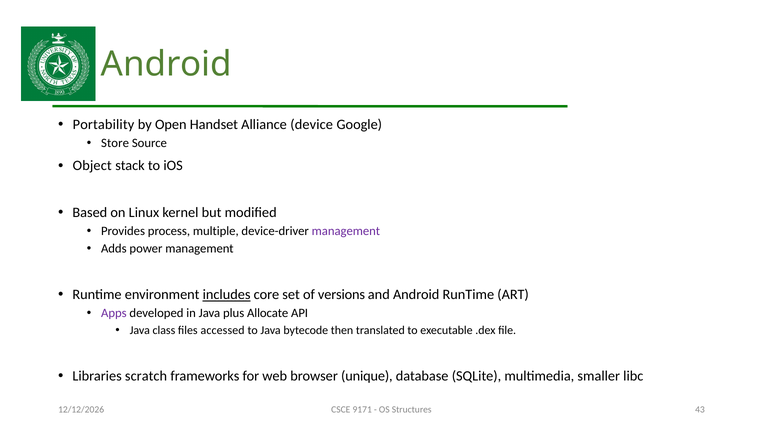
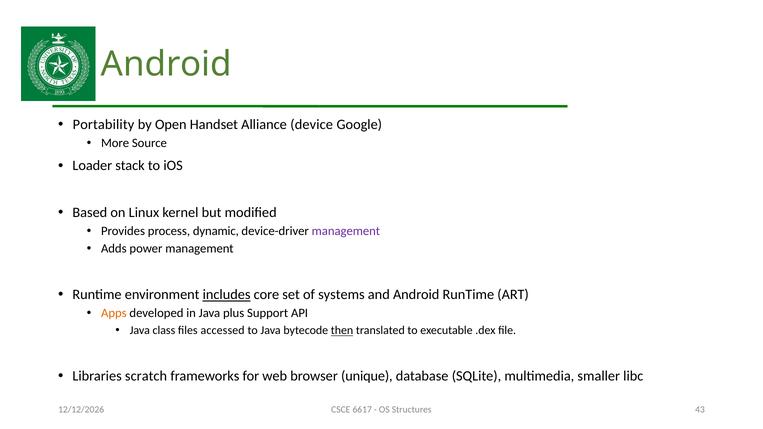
Store: Store -> More
Object: Object -> Loader
multiple: multiple -> dynamic
versions: versions -> systems
Apps colour: purple -> orange
Allocate: Allocate -> Support
then underline: none -> present
9171: 9171 -> 6617
